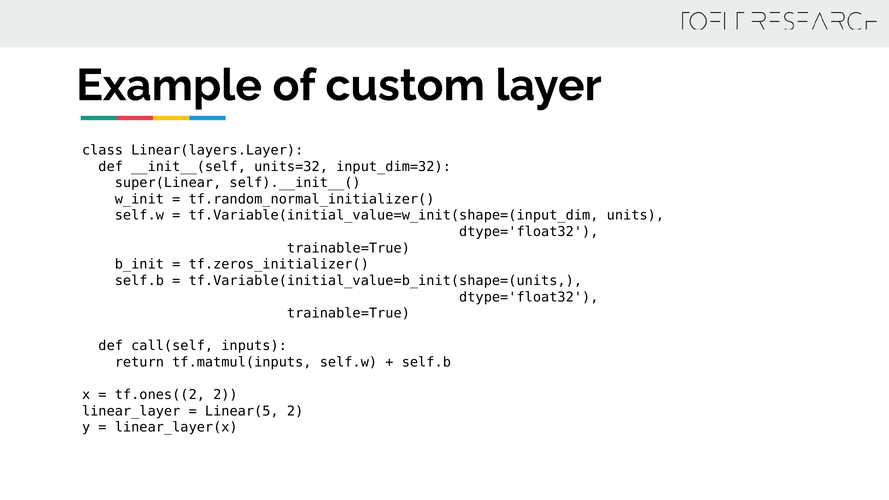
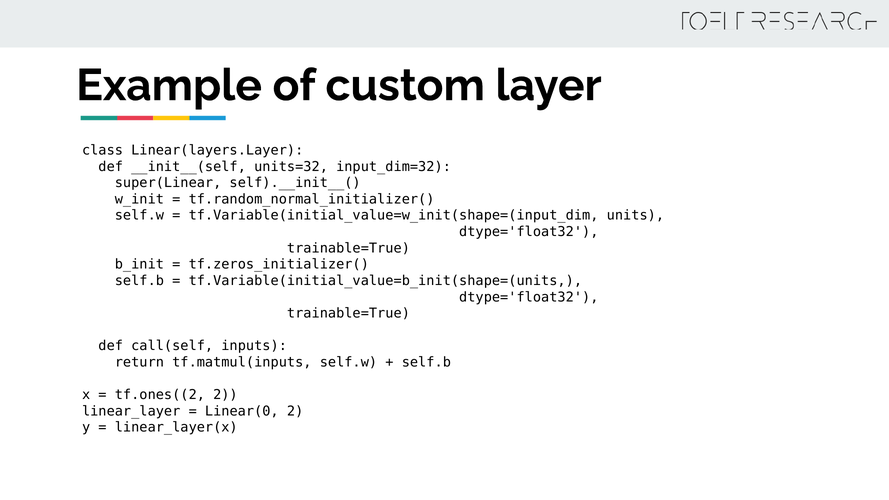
Linear(5: Linear(5 -> Linear(0
